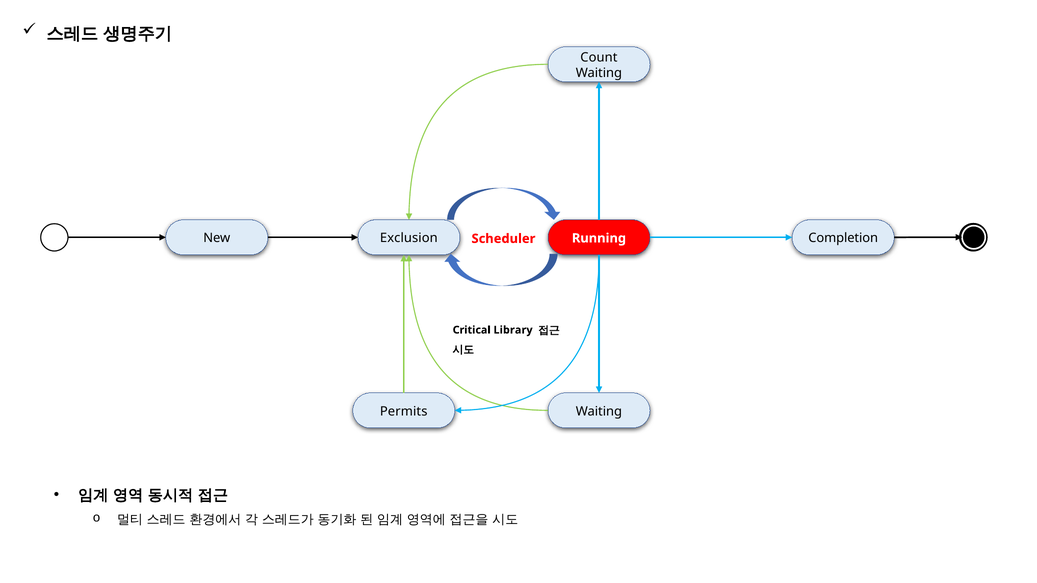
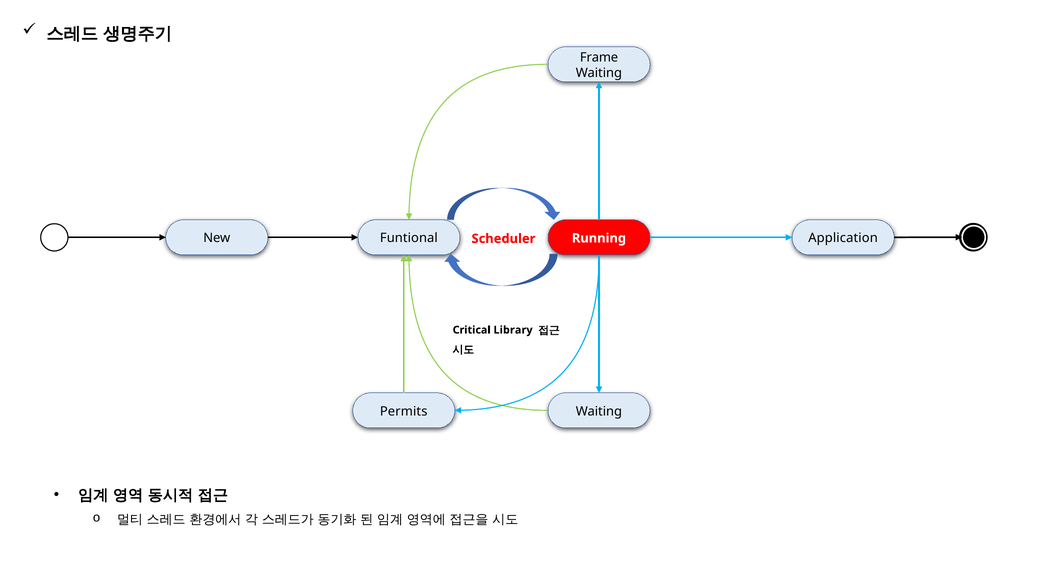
Count: Count -> Frame
Exclusion: Exclusion -> Funtional
Completion: Completion -> Application
